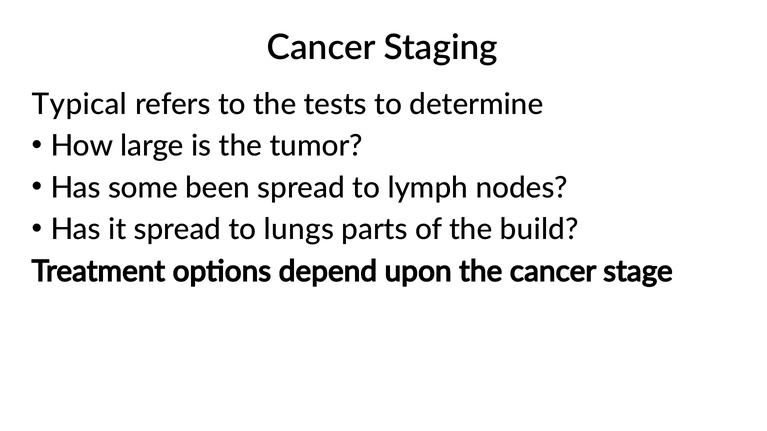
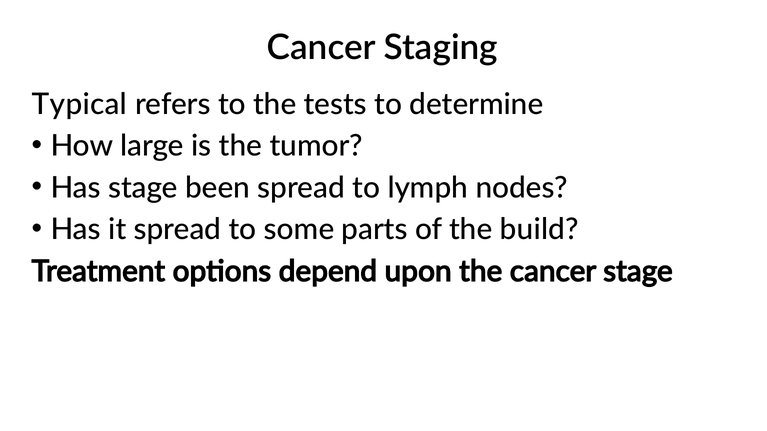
Has some: some -> stage
lungs: lungs -> some
